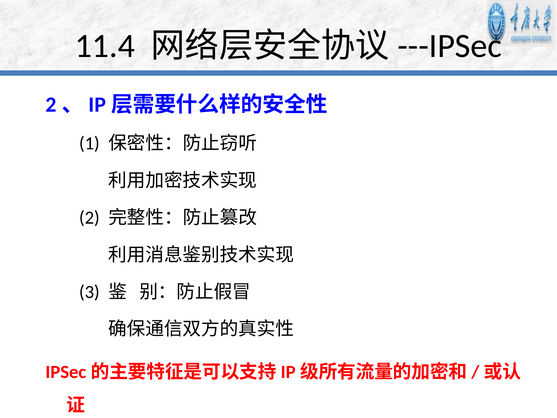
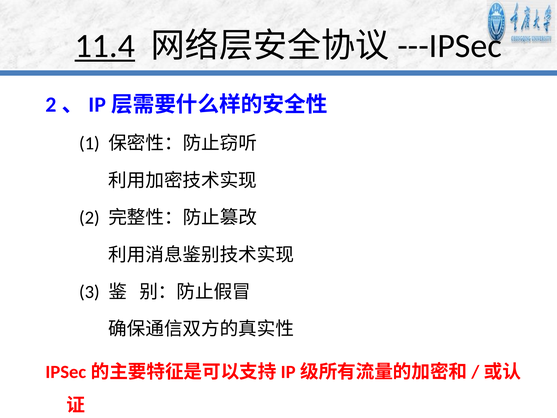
11.4 underline: none -> present
